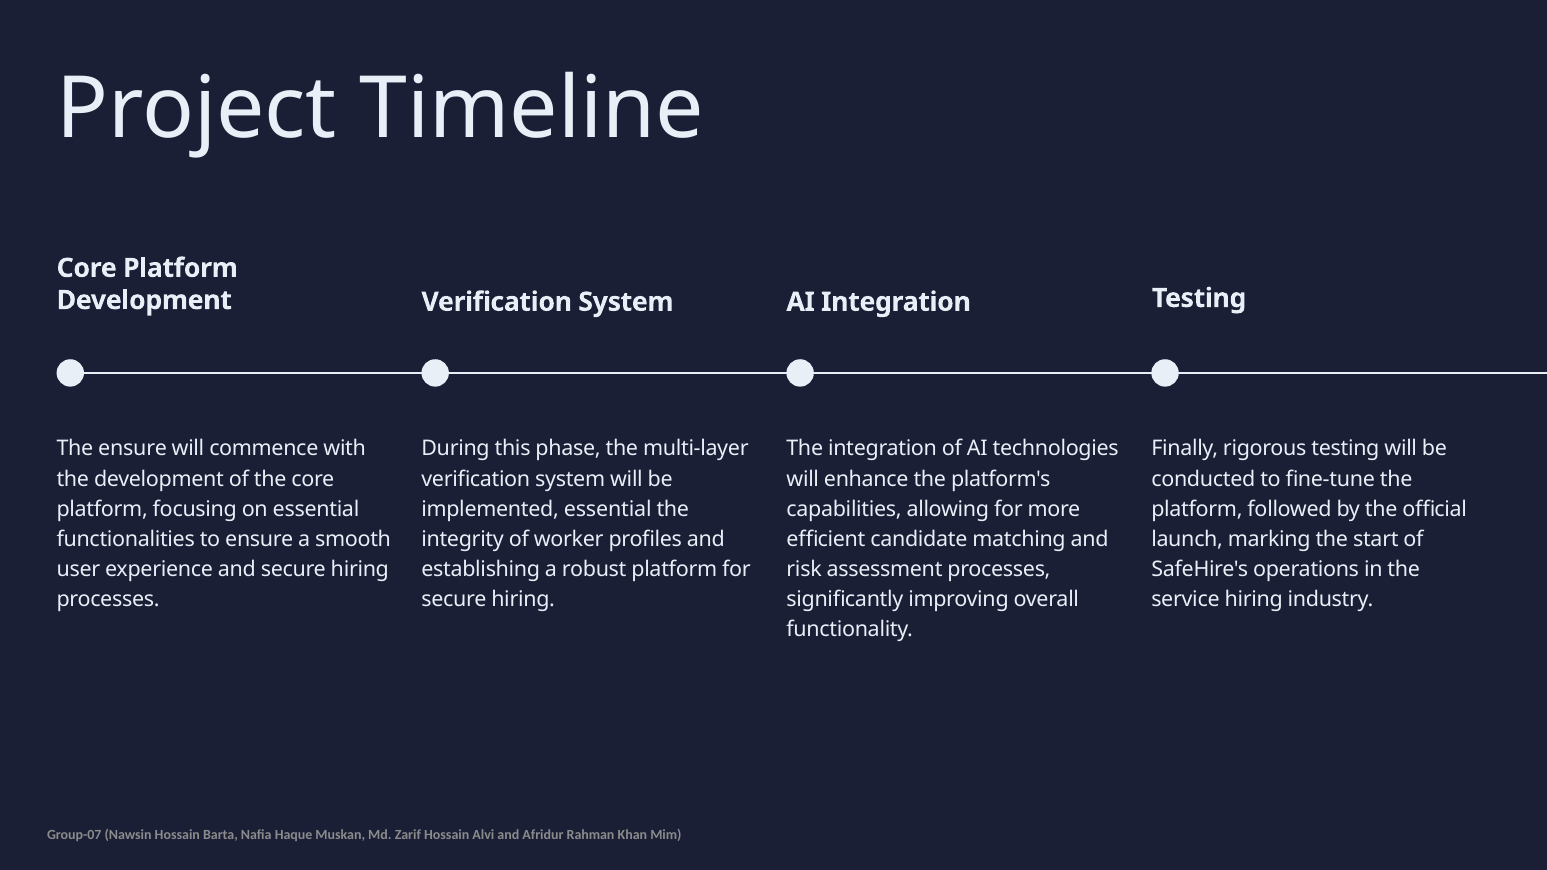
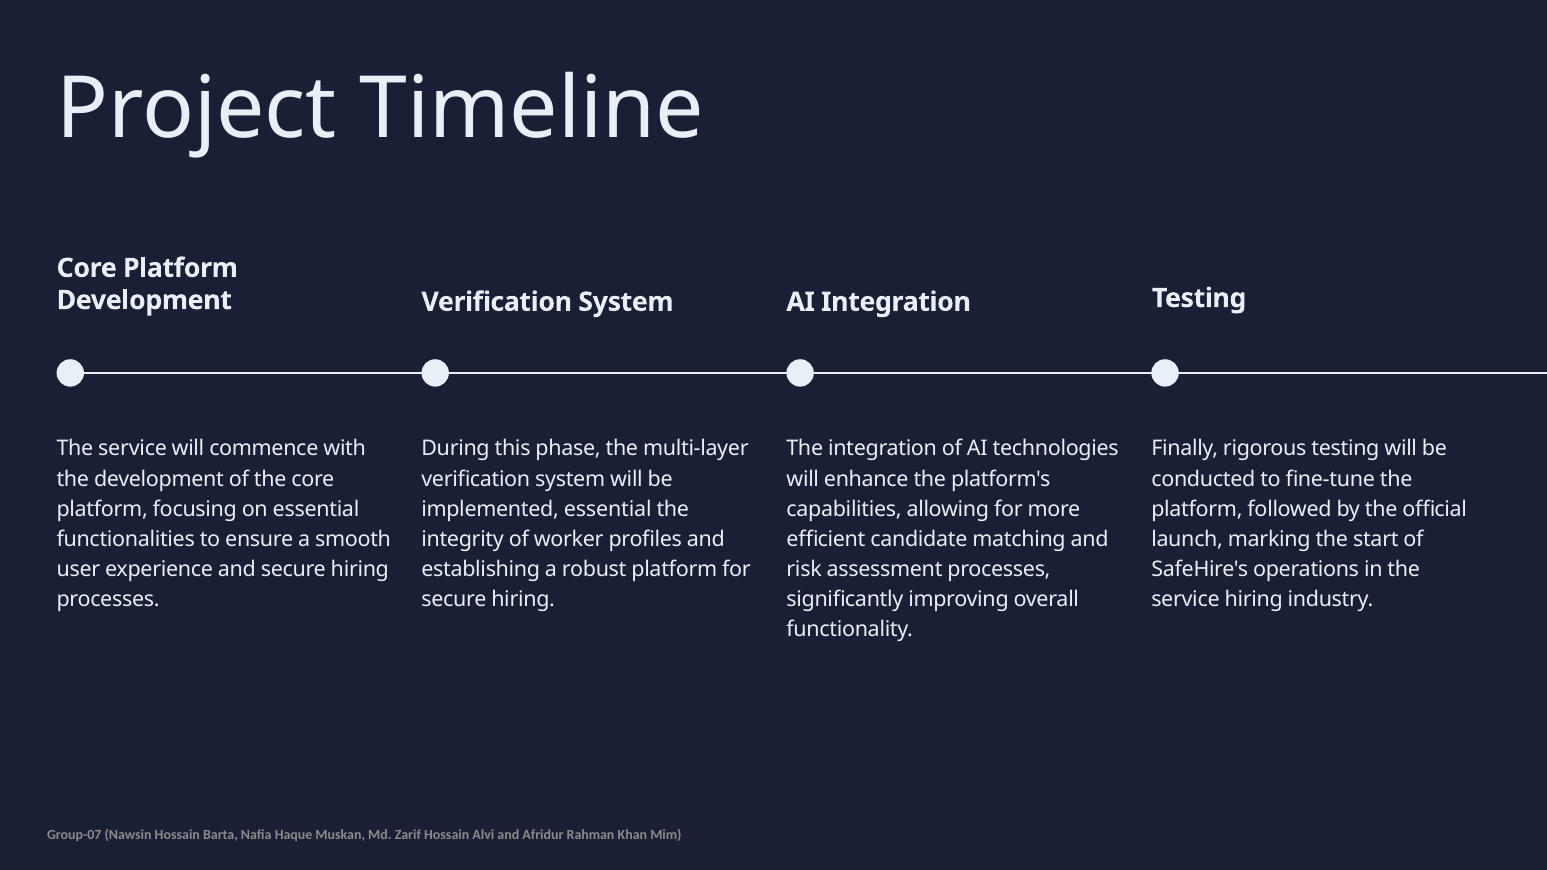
ensure at (133, 449): ensure -> service
